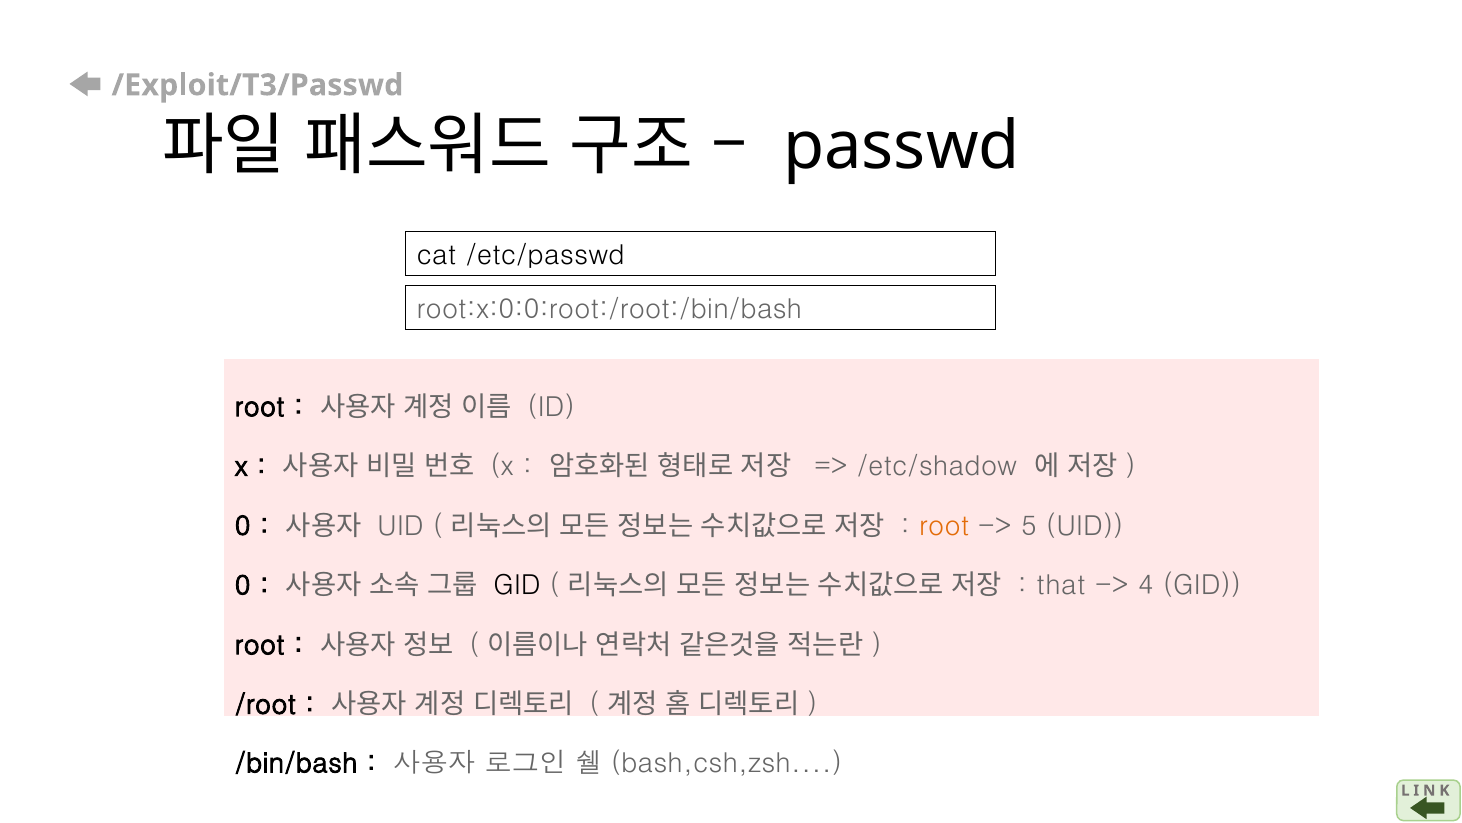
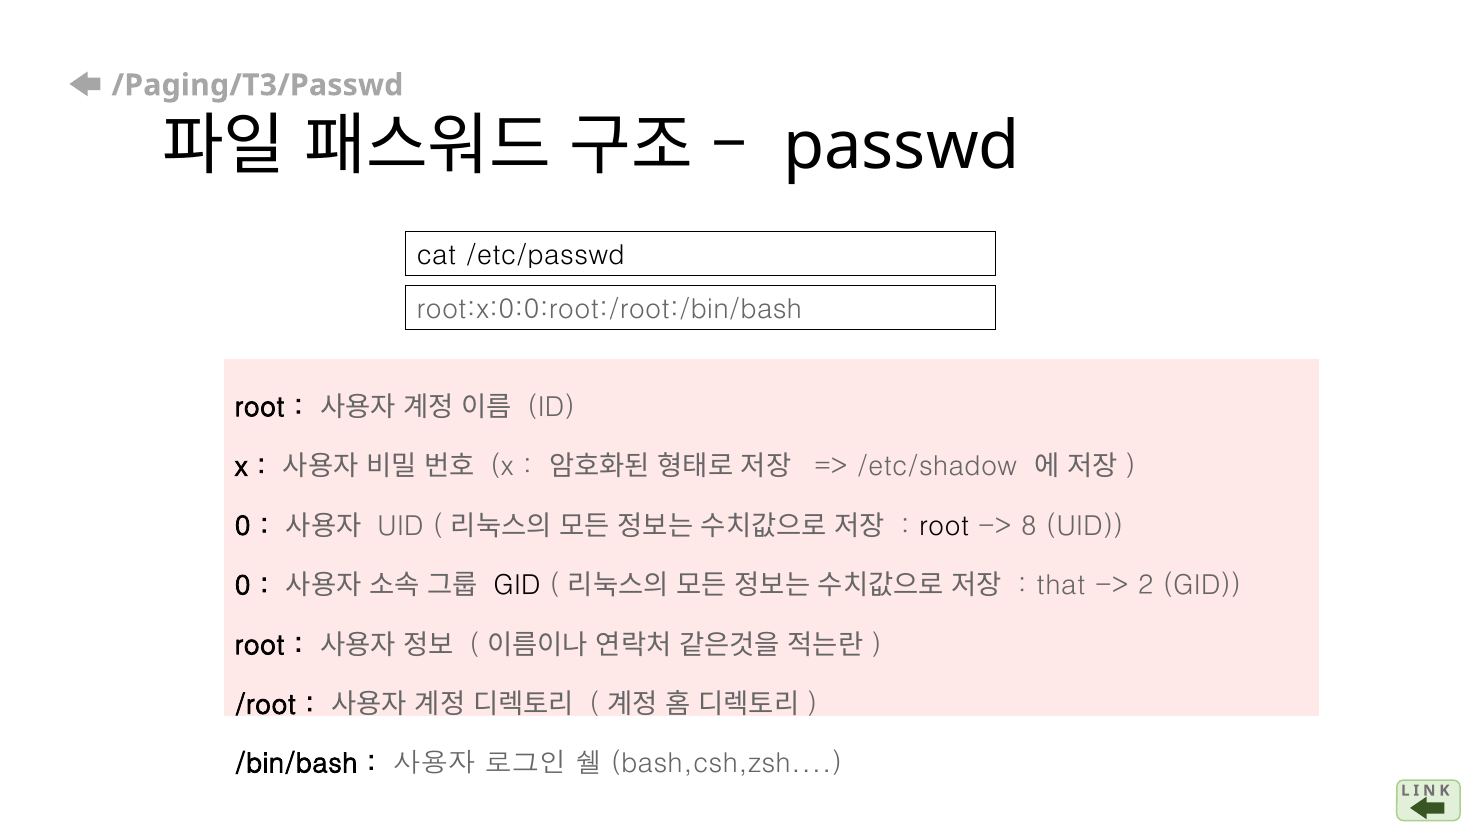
/Exploit/T3/Passwd: /Exploit/T3/Passwd -> /Paging/T3/Passwd
root at (944, 526) colour: orange -> black
5: 5 -> 8
4: 4 -> 2
